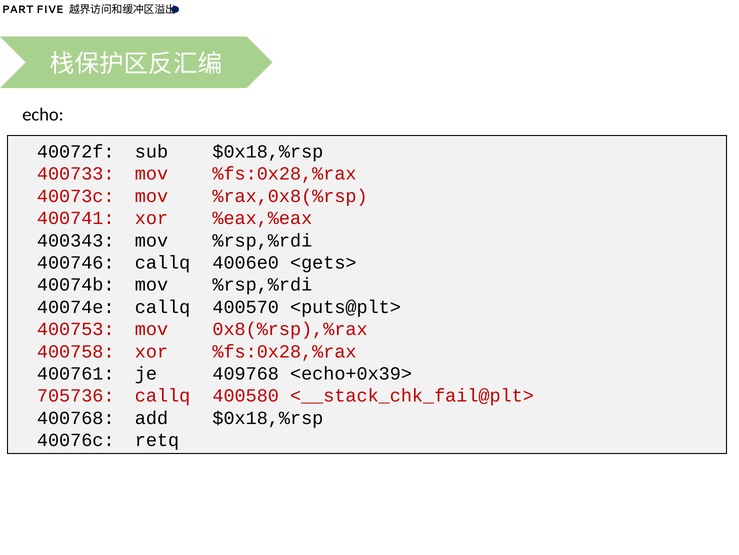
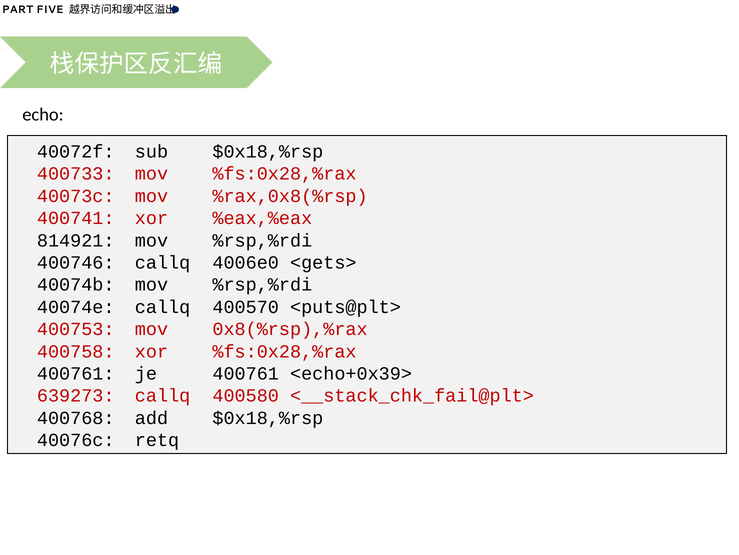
400343: 400343 -> 814921
je 409768: 409768 -> 400761
705736: 705736 -> 639273
